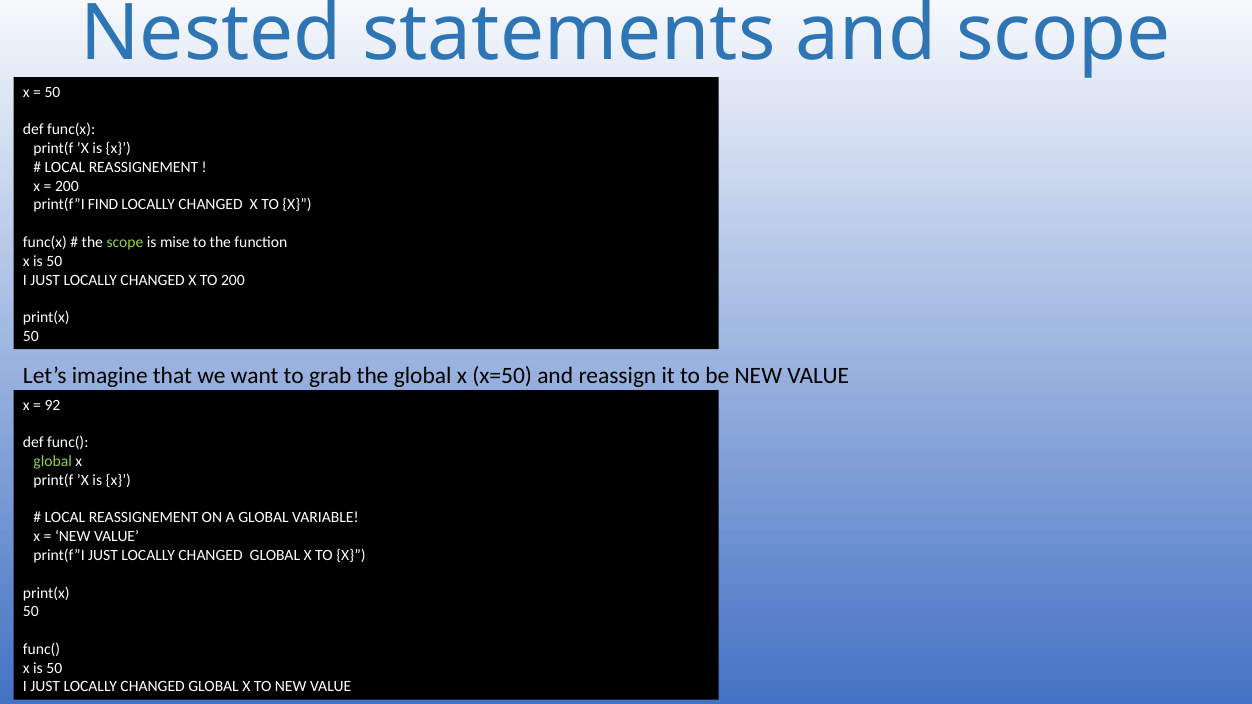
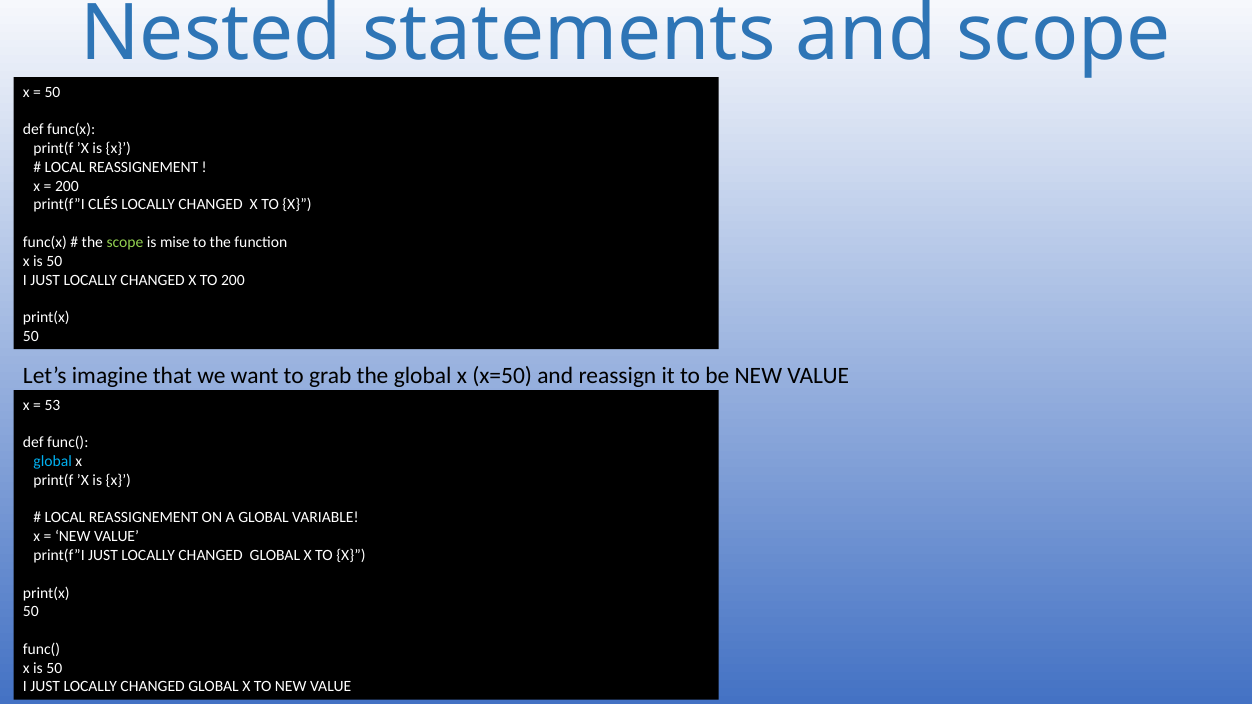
FIND: FIND -> CLÉS
92: 92 -> 53
global at (53, 462) colour: light green -> light blue
